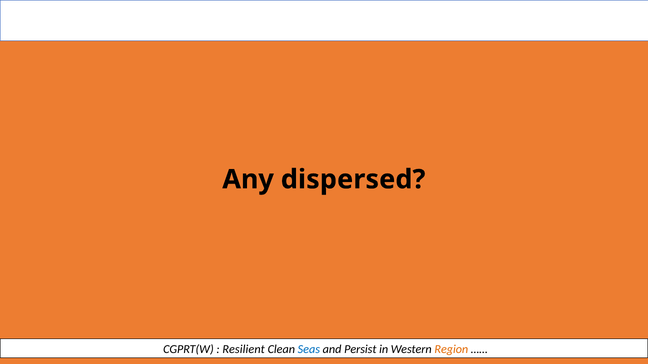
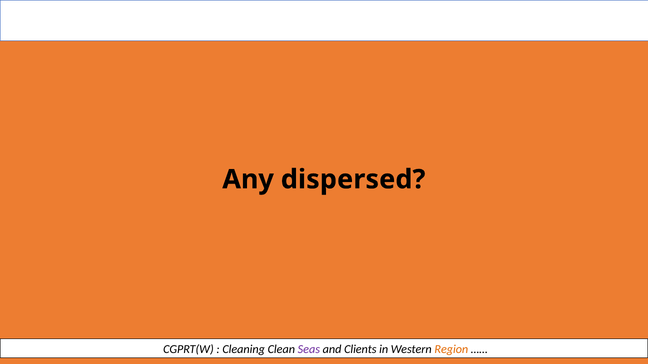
Resilient: Resilient -> Cleaning
Seas colour: blue -> purple
Persist: Persist -> Clients
